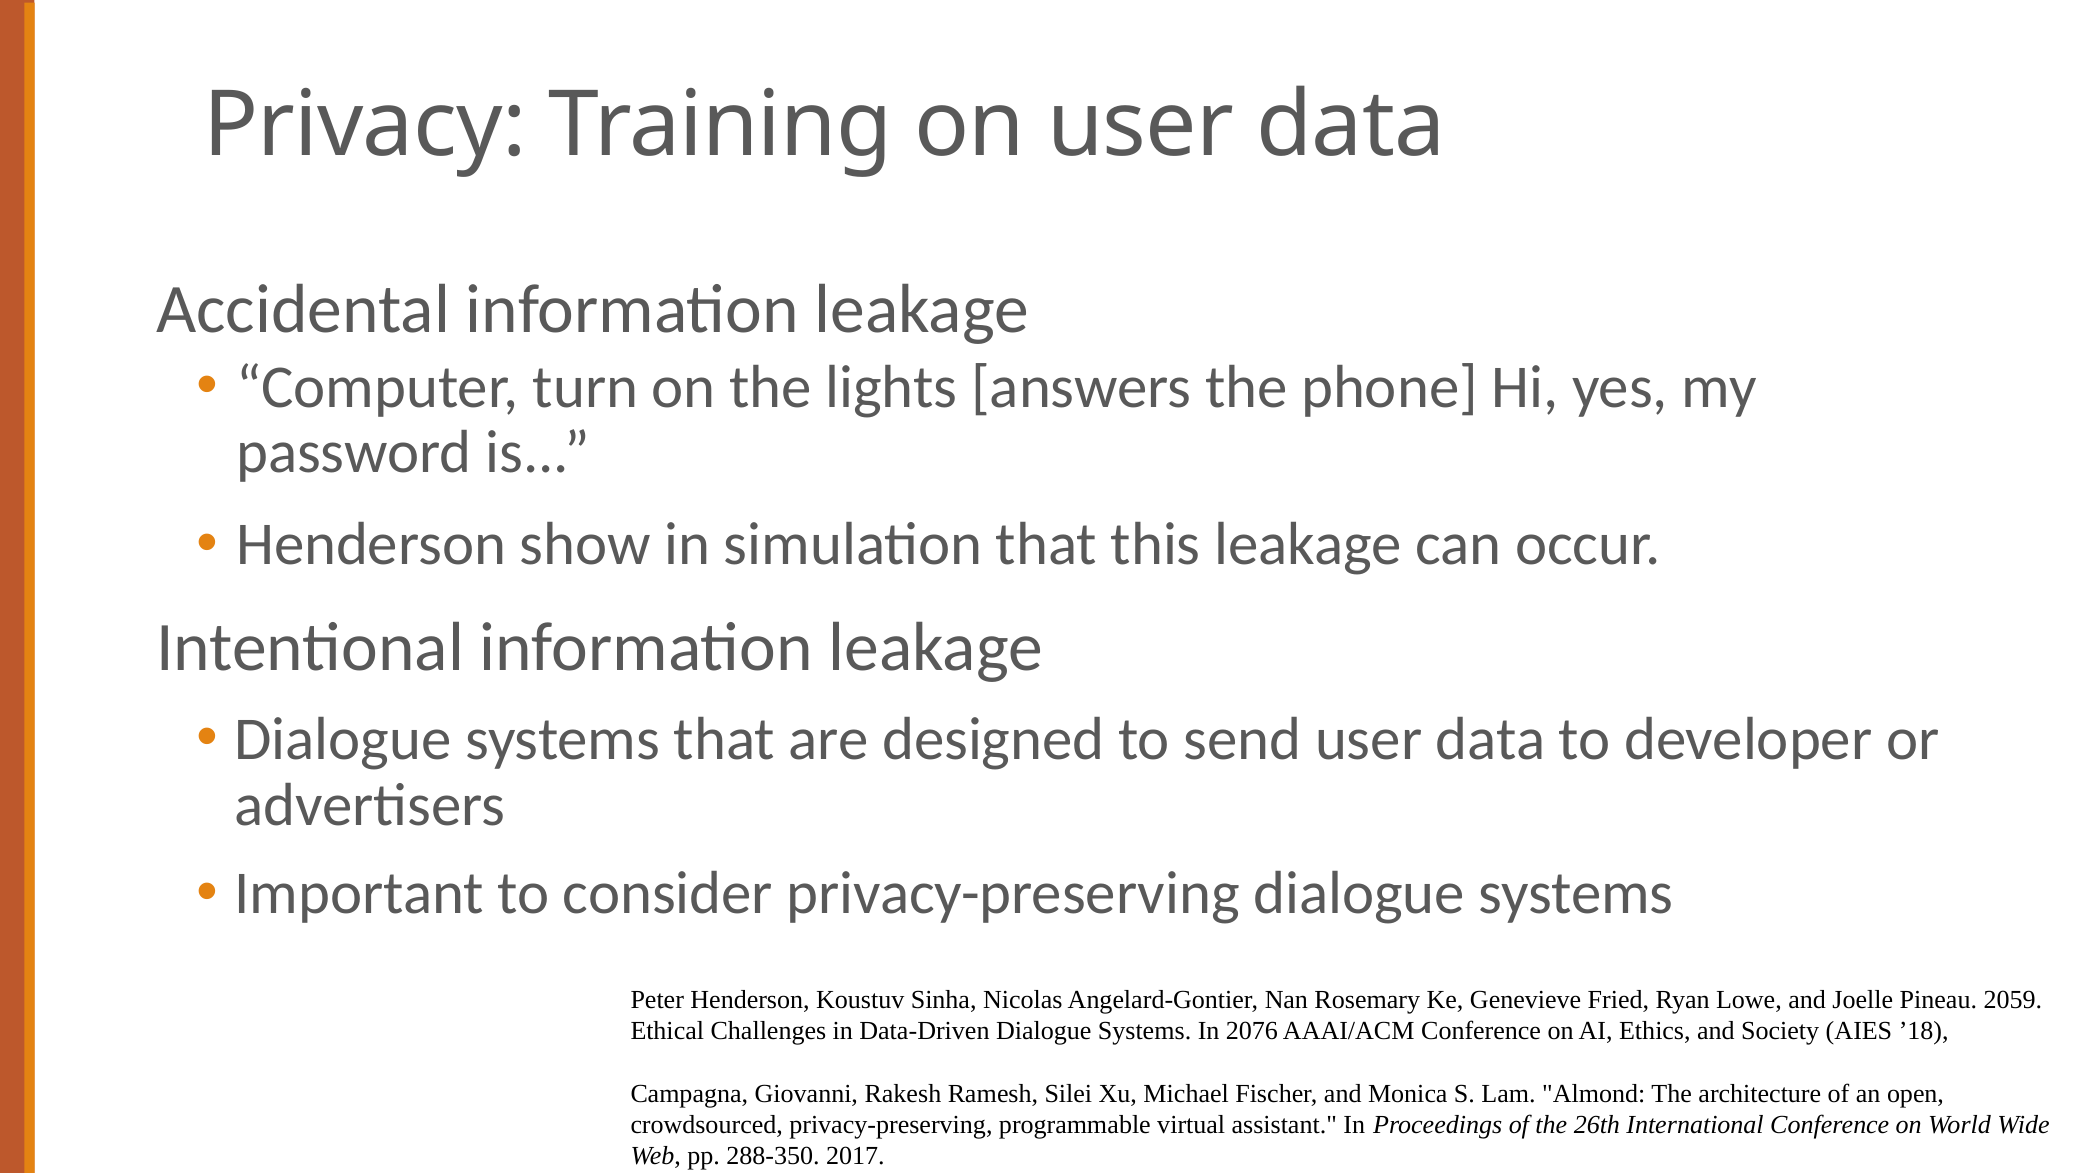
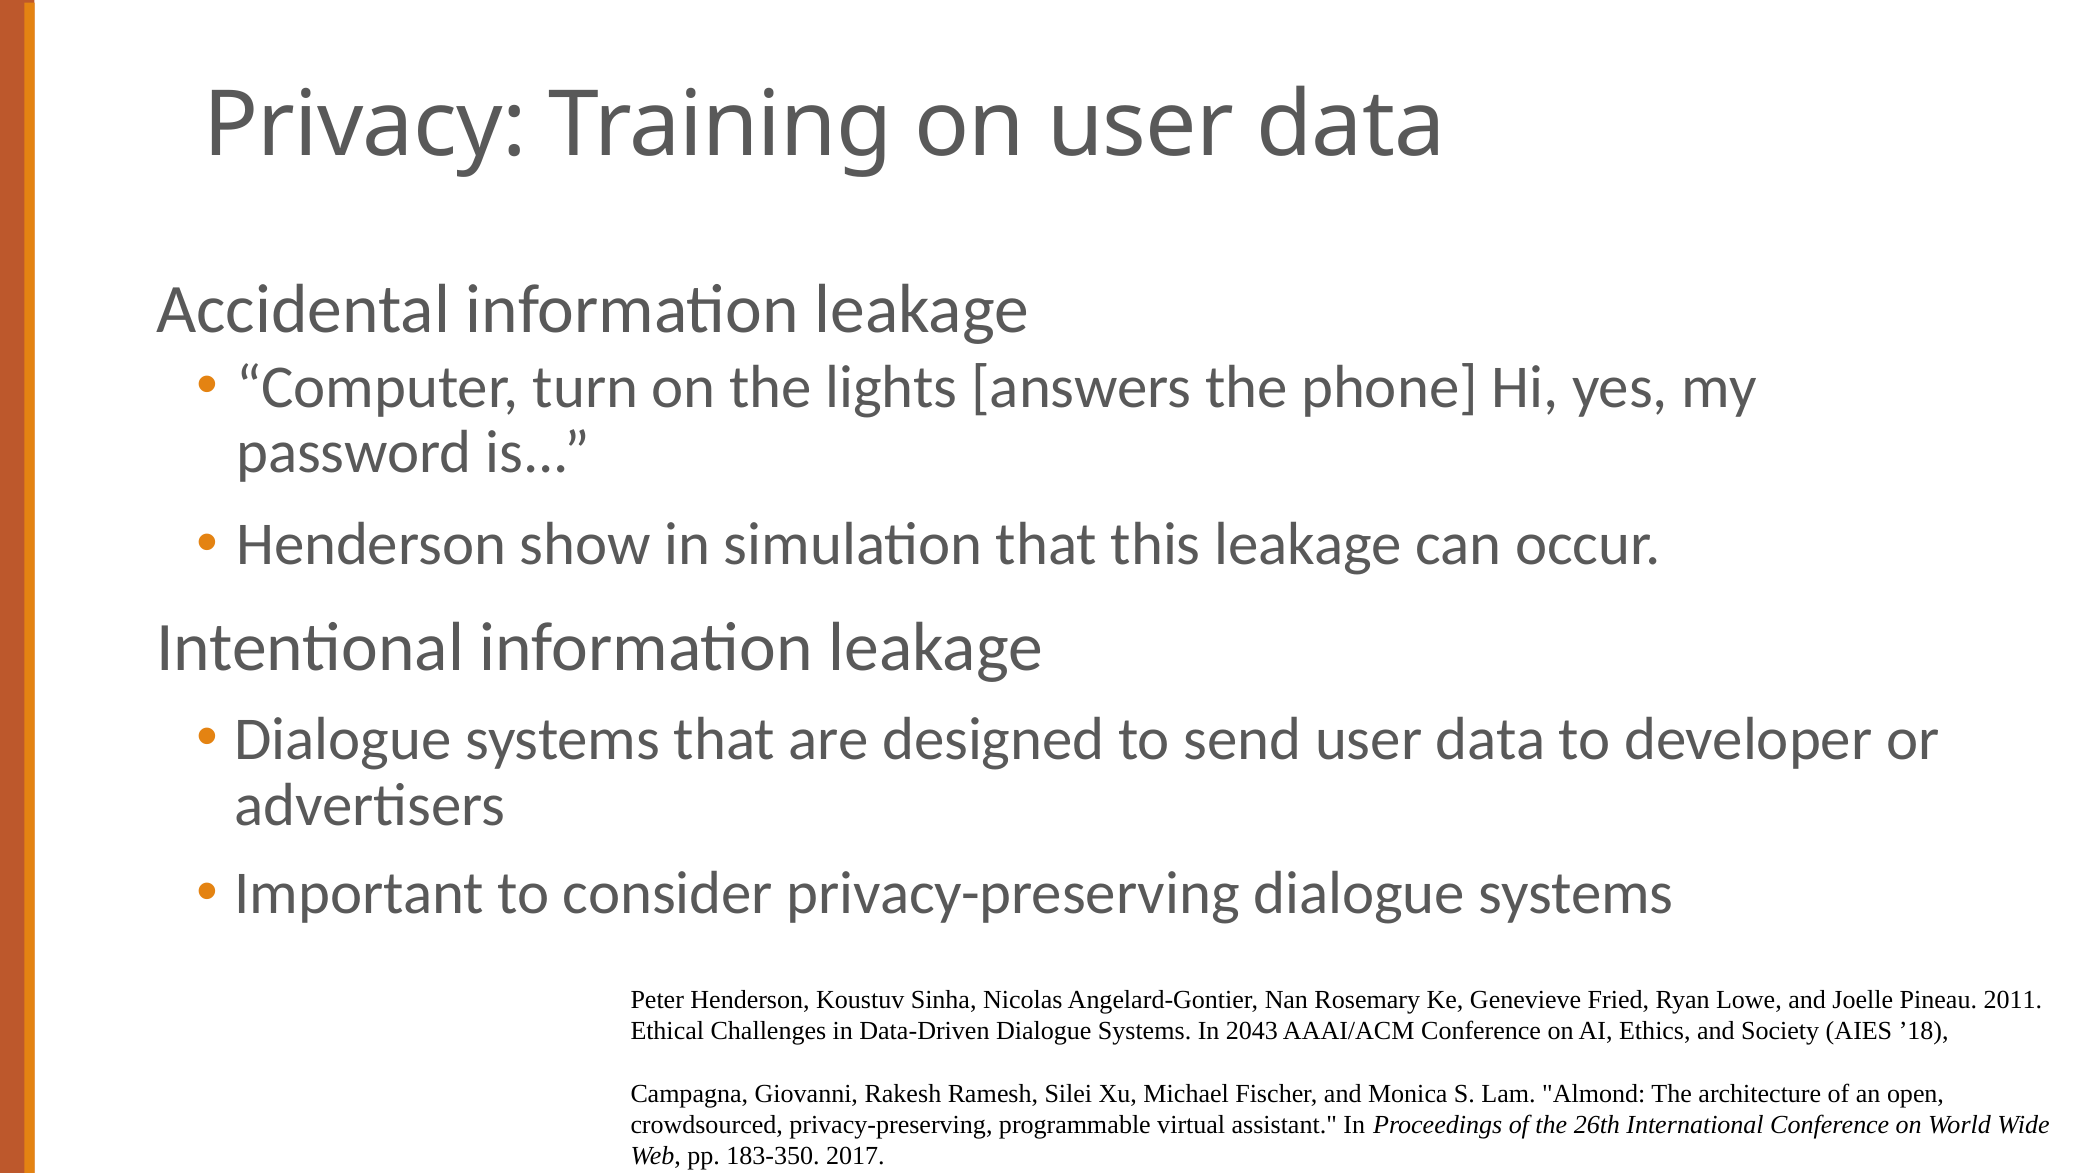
2059: 2059 -> 2011
2076: 2076 -> 2043
288-350: 288-350 -> 183-350
